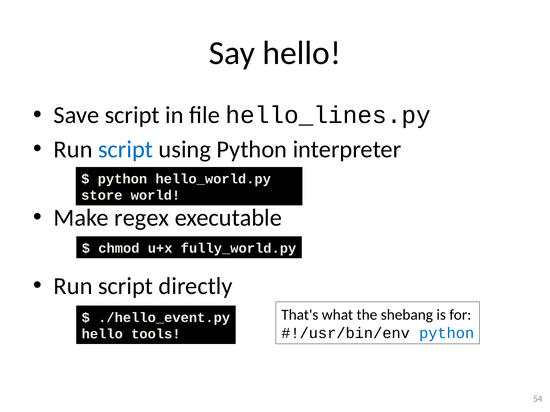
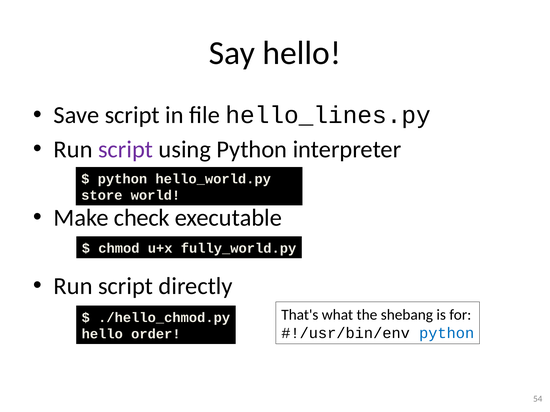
script at (126, 150) colour: blue -> purple
regex: regex -> check
./hello_event.py: ./hello_event.py -> ./hello_chmod.py
tools: tools -> order
